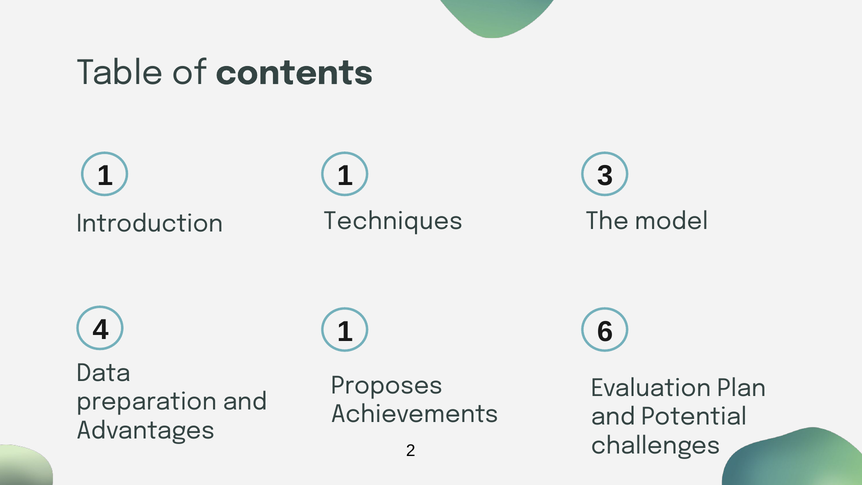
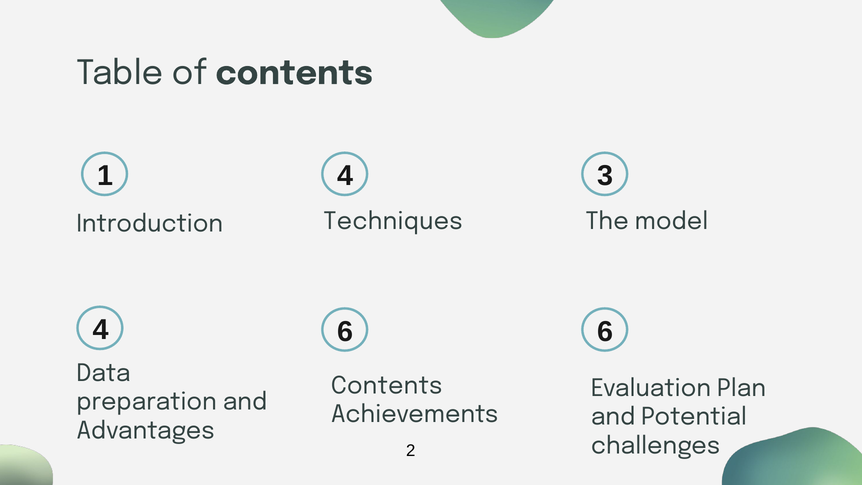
1 1: 1 -> 4
4 1: 1 -> 6
Proposes at (387, 386): Proposes -> Contents
